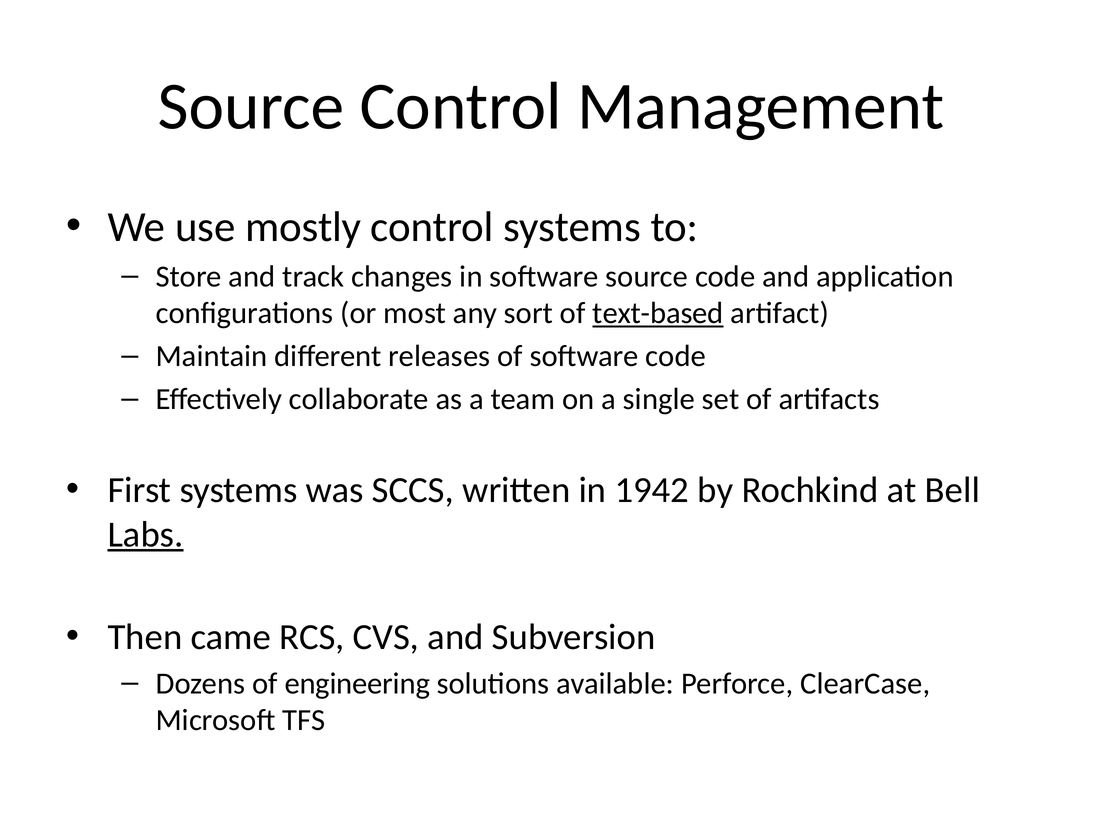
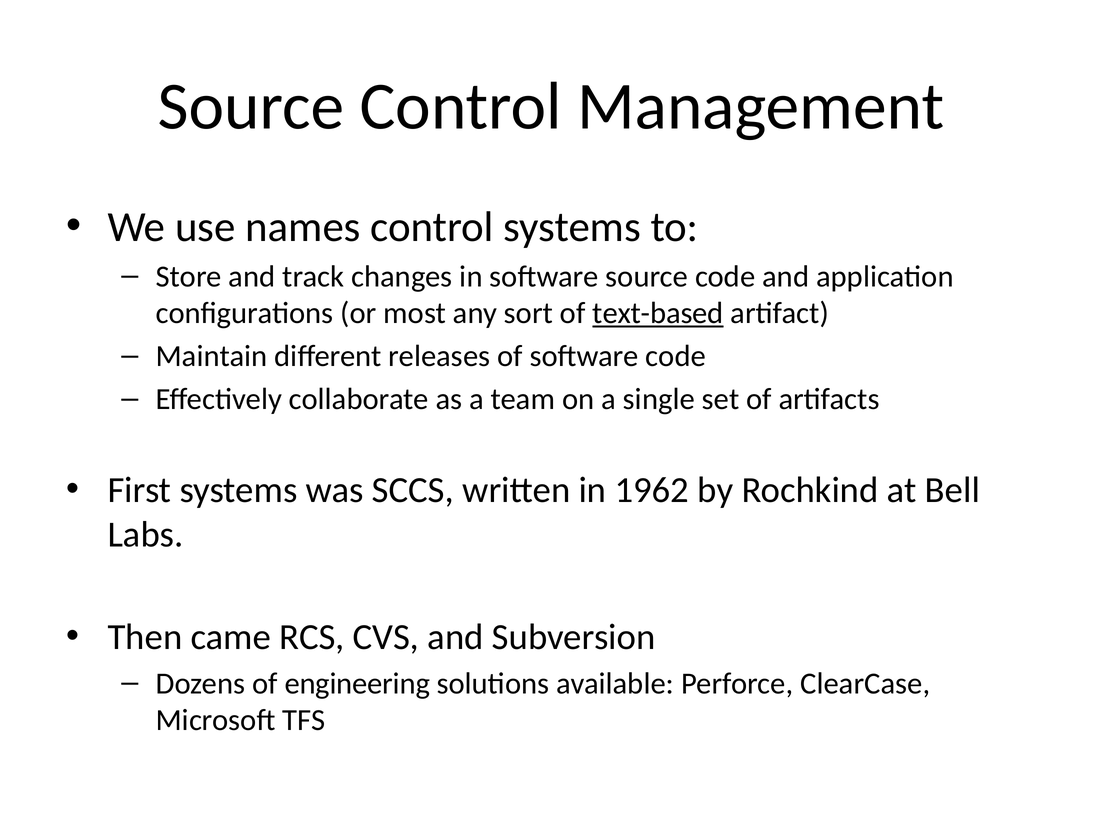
mostly: mostly -> names
1942: 1942 -> 1962
Labs underline: present -> none
